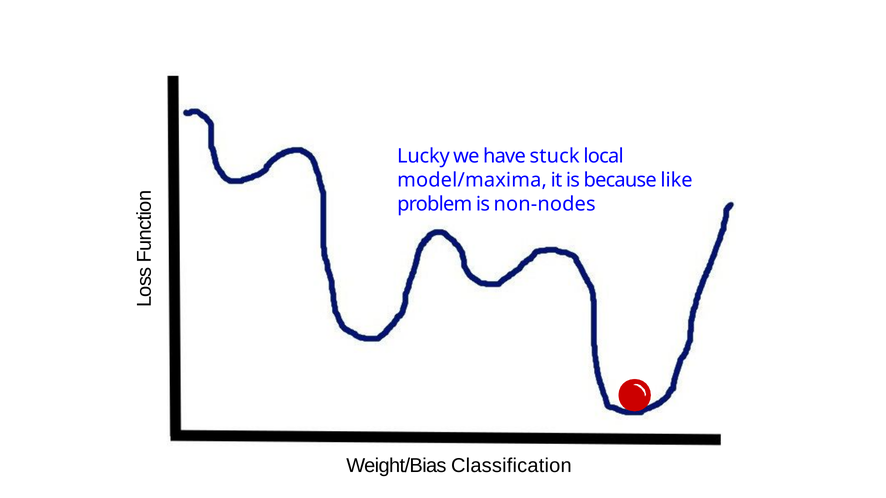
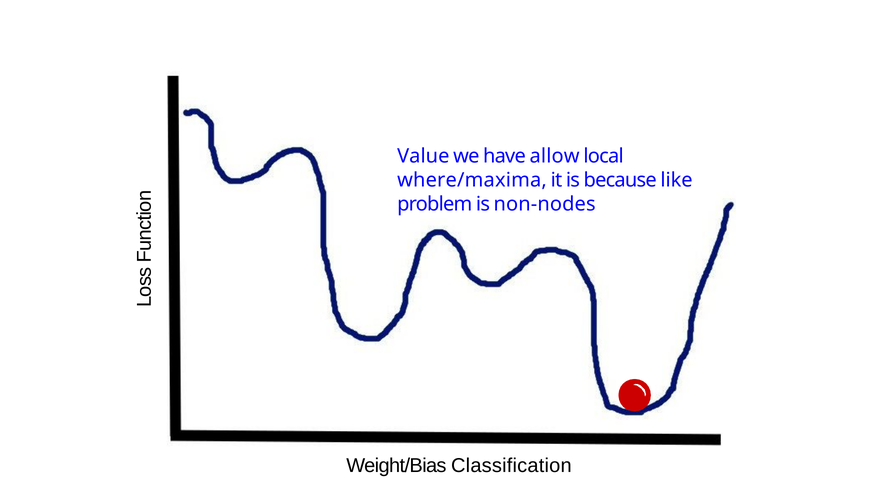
Lucky: Lucky -> Value
stuck: stuck -> allow
model/maxima: model/maxima -> where/maxima
